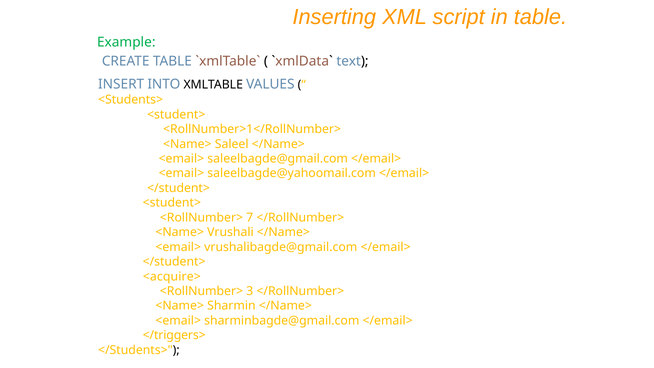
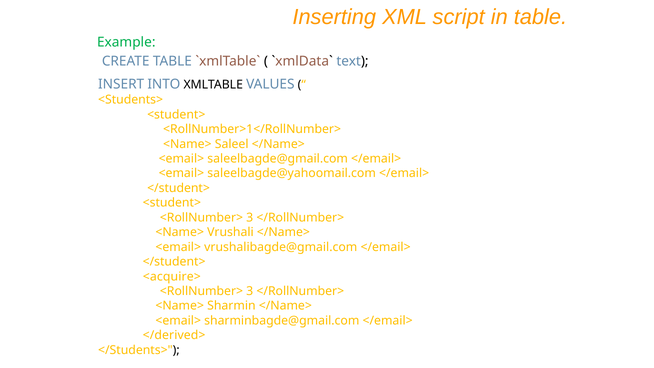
7 at (250, 218): 7 -> 3
</triggers>: </triggers> -> </derived>
